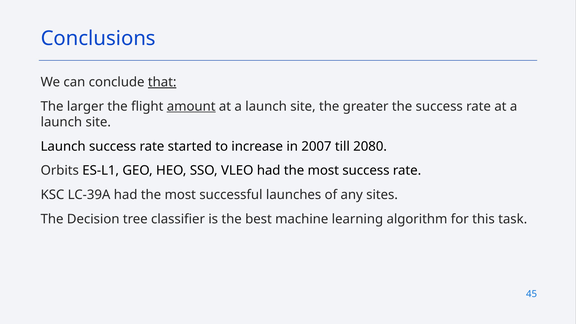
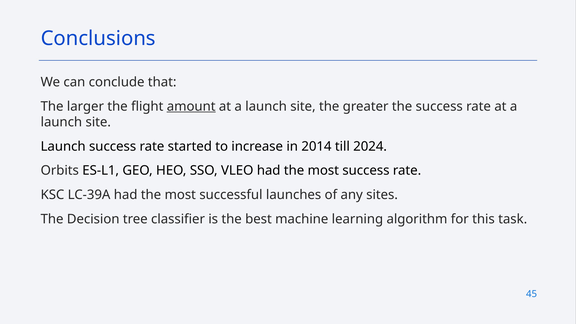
that underline: present -> none
2007: 2007 -> 2014
2080: 2080 -> 2024
